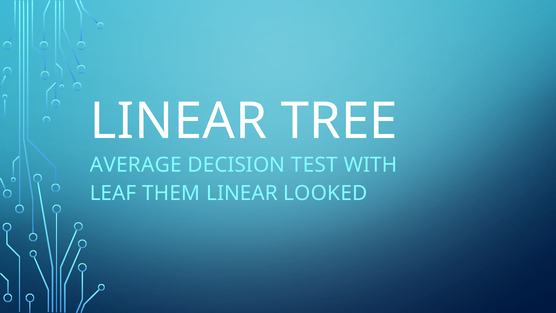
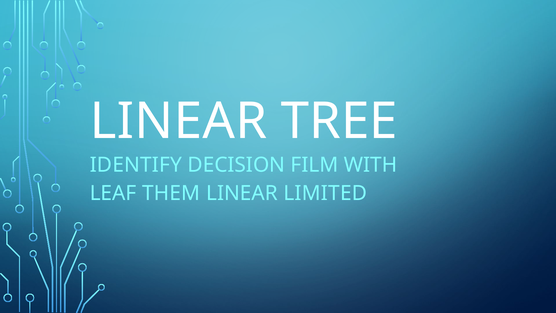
AVERAGE: AVERAGE -> IDENTIFY
TEST: TEST -> FILM
LOOKED: LOOKED -> LIMITED
